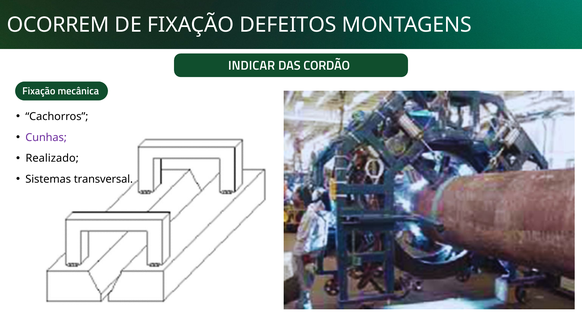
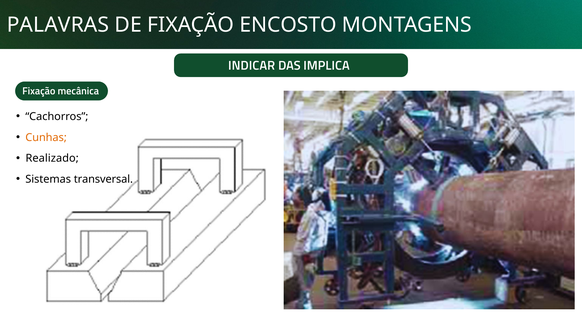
OCORREM: OCORREM -> PALAVRAS
DEFEITOS: DEFEITOS -> ENCOSTO
CORDÃO: CORDÃO -> IMPLICA
Cunhas colour: purple -> orange
